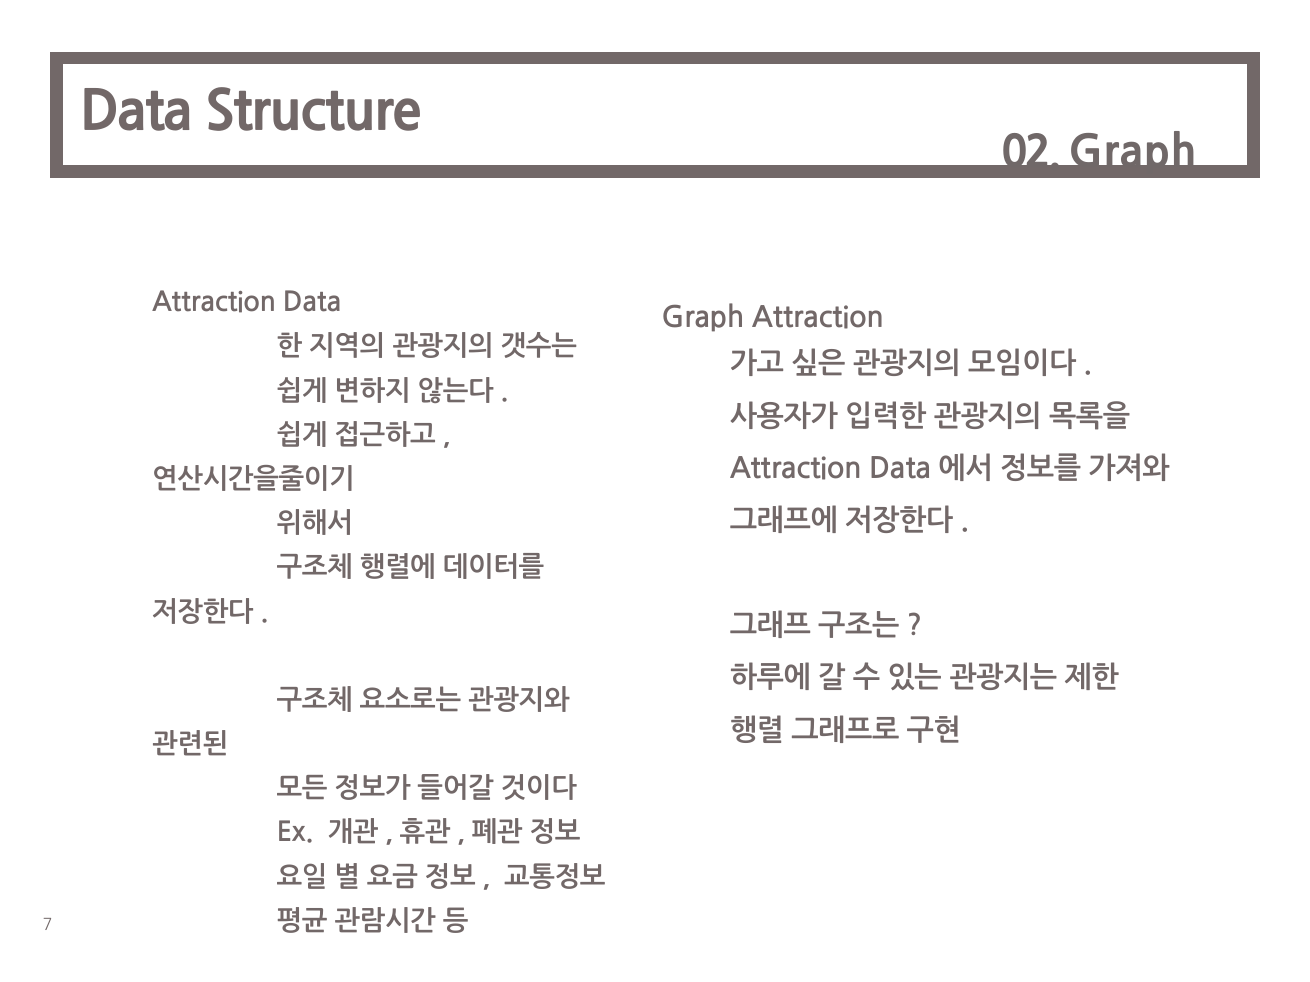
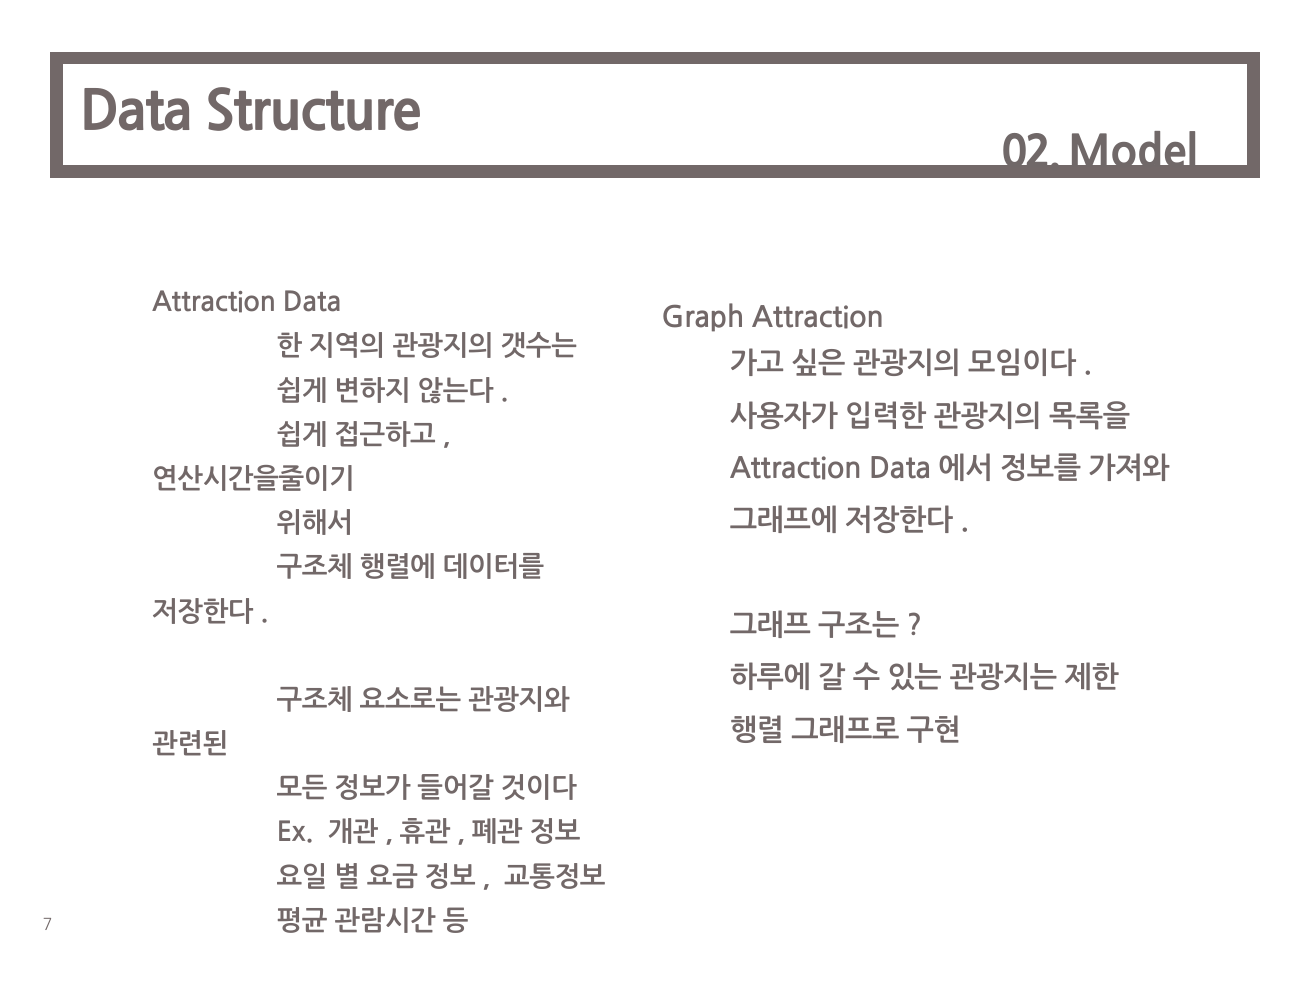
02 Graph: Graph -> Model
